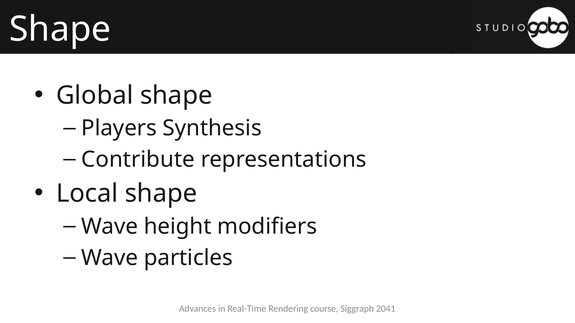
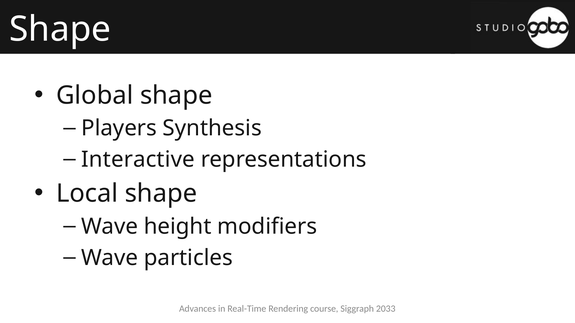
Contribute: Contribute -> Interactive
2041: 2041 -> 2033
